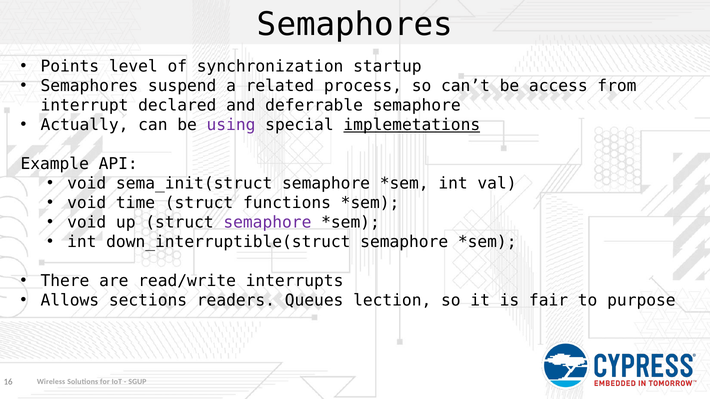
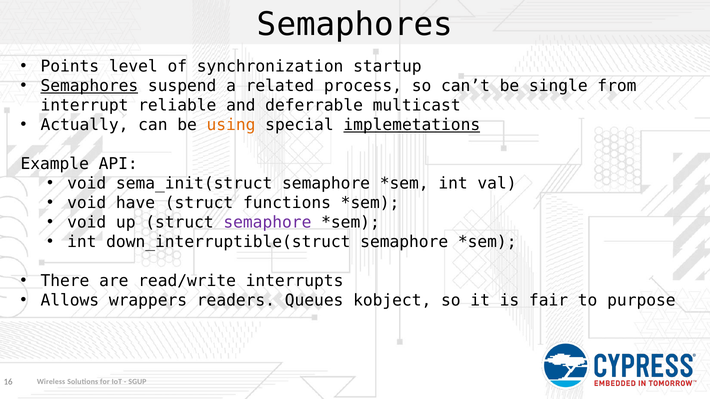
Semaphores at (89, 86) underline: none -> present
access: access -> single
declared: declared -> reliable
deferrable semaphore: semaphore -> multicast
using colour: purple -> orange
time: time -> have
sections: sections -> wrappers
lection: lection -> kobject
